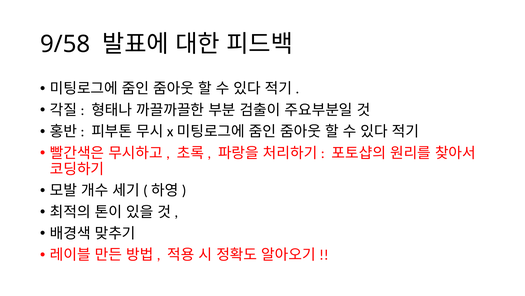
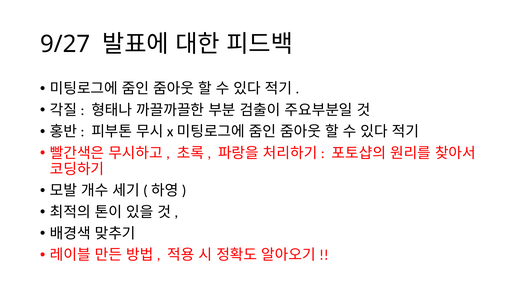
9/58: 9/58 -> 9/27
